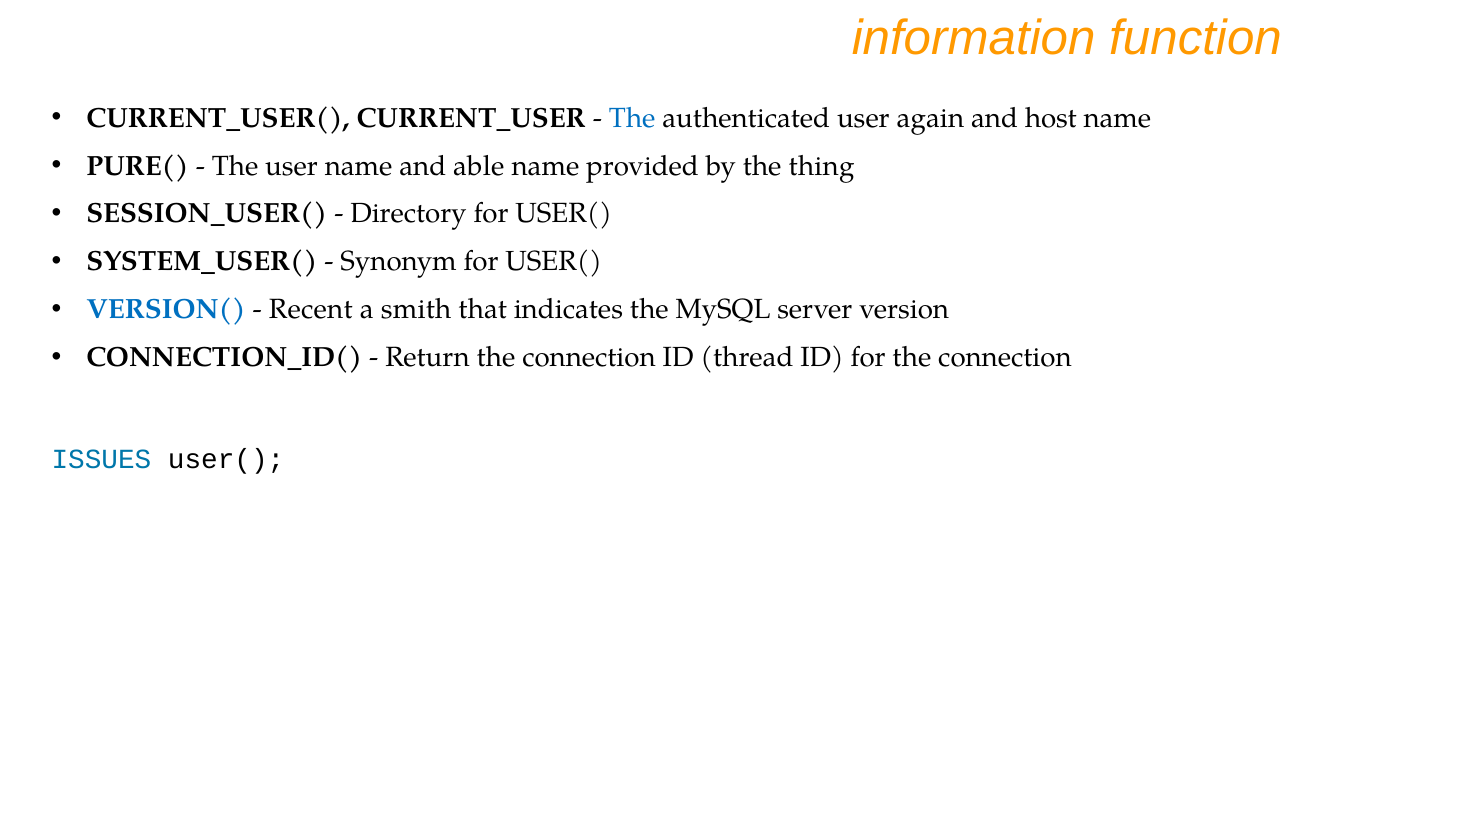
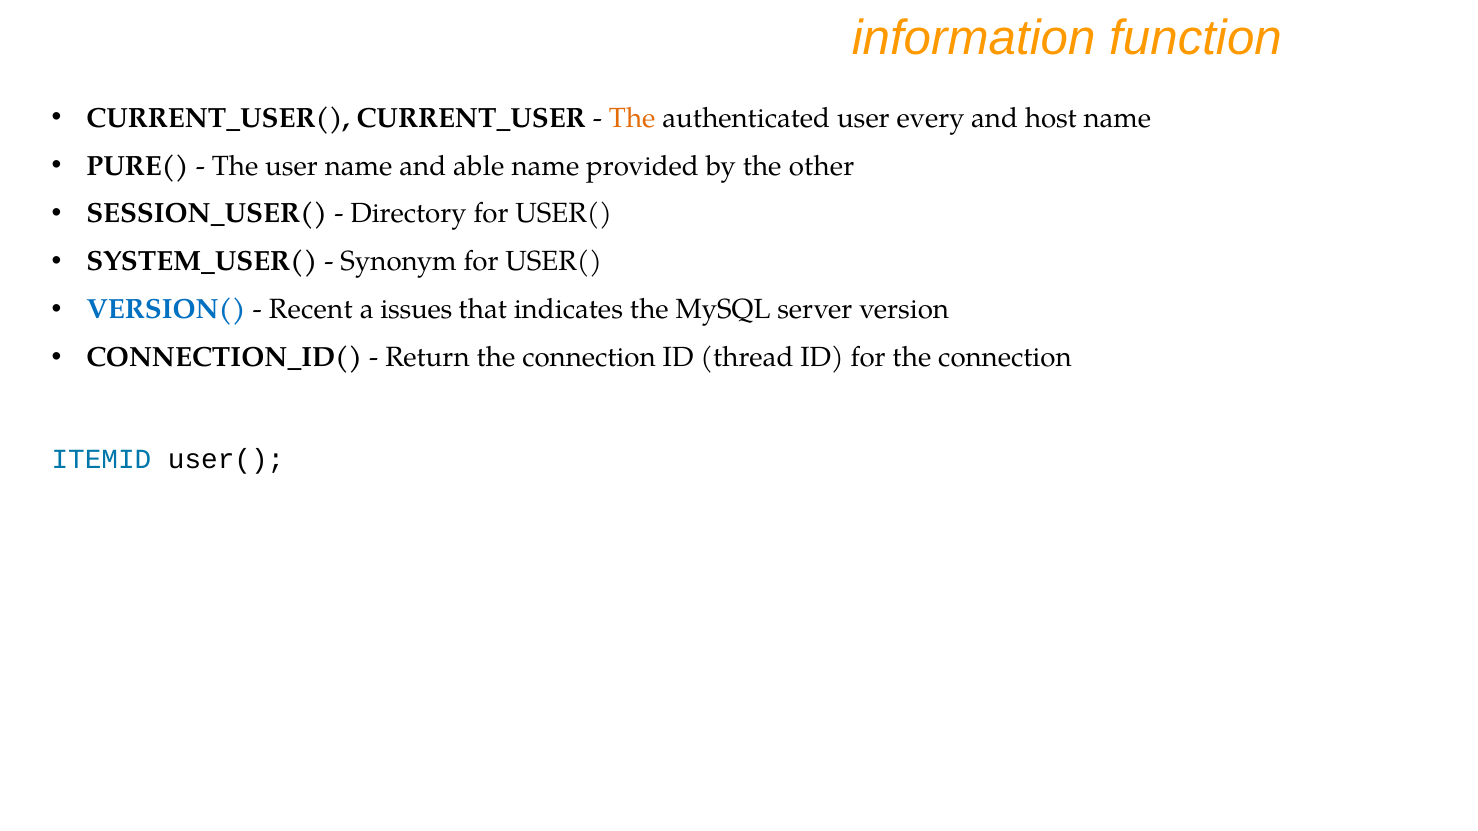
The at (632, 118) colour: blue -> orange
again: again -> every
thing: thing -> other
smith: smith -> issues
ISSUES: ISSUES -> ITEMID
